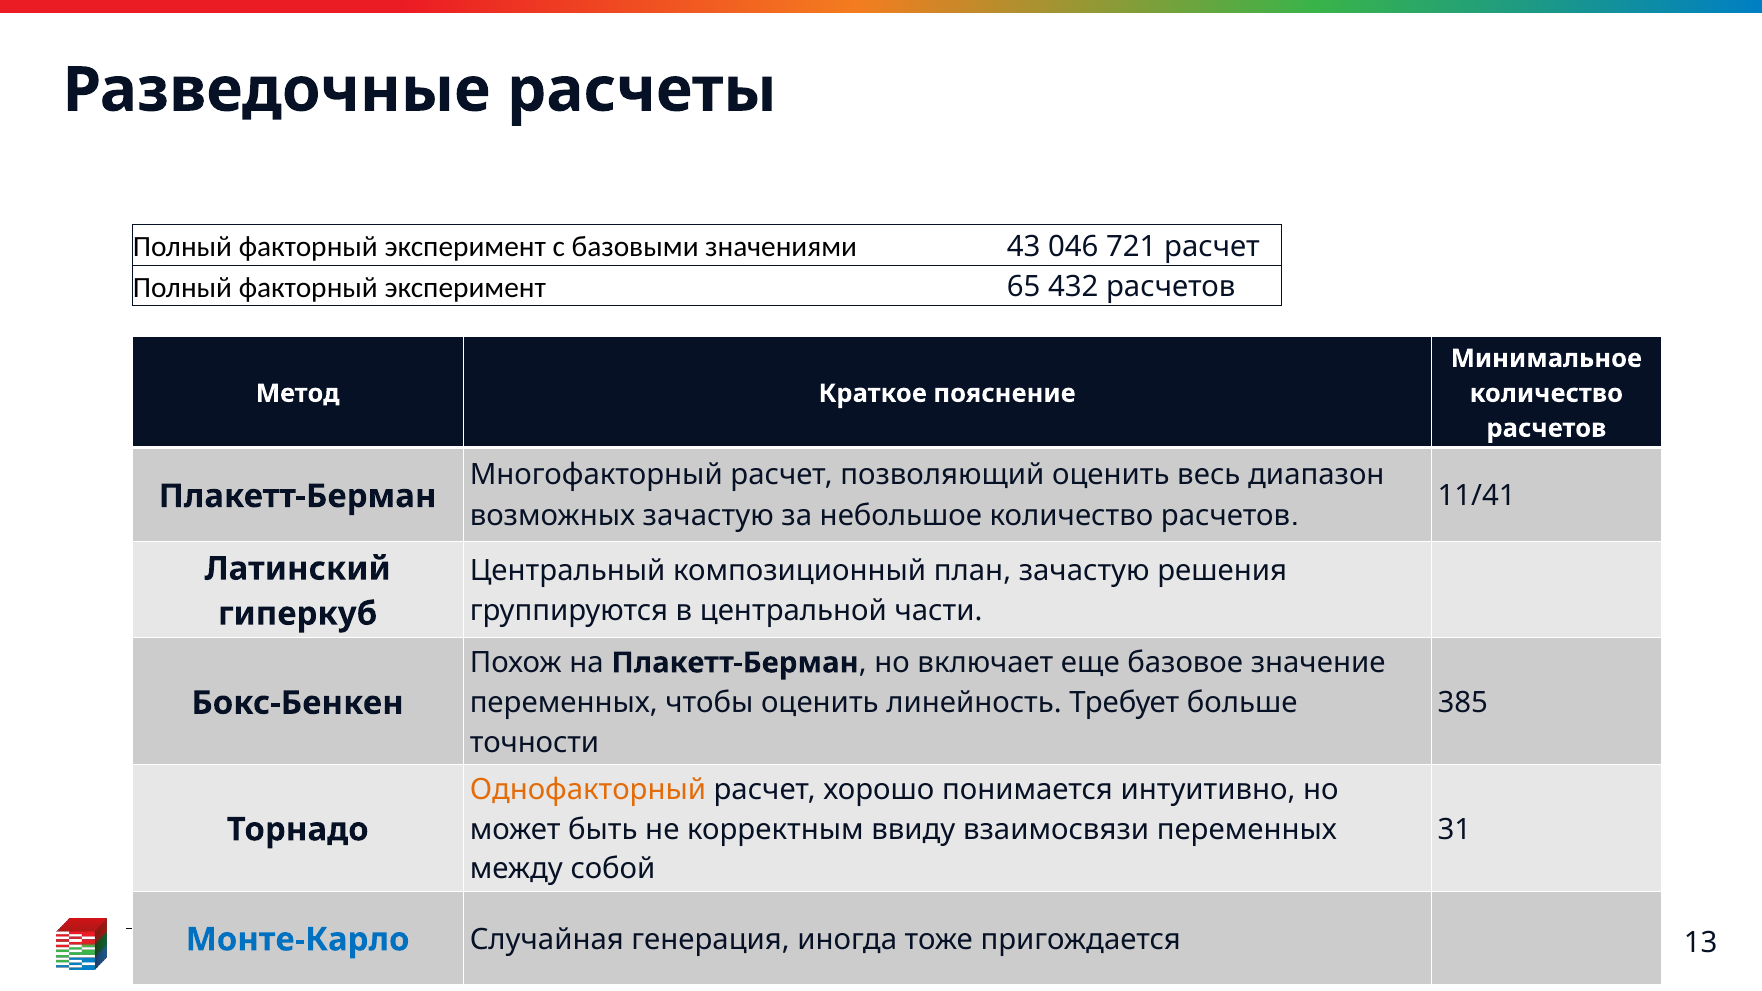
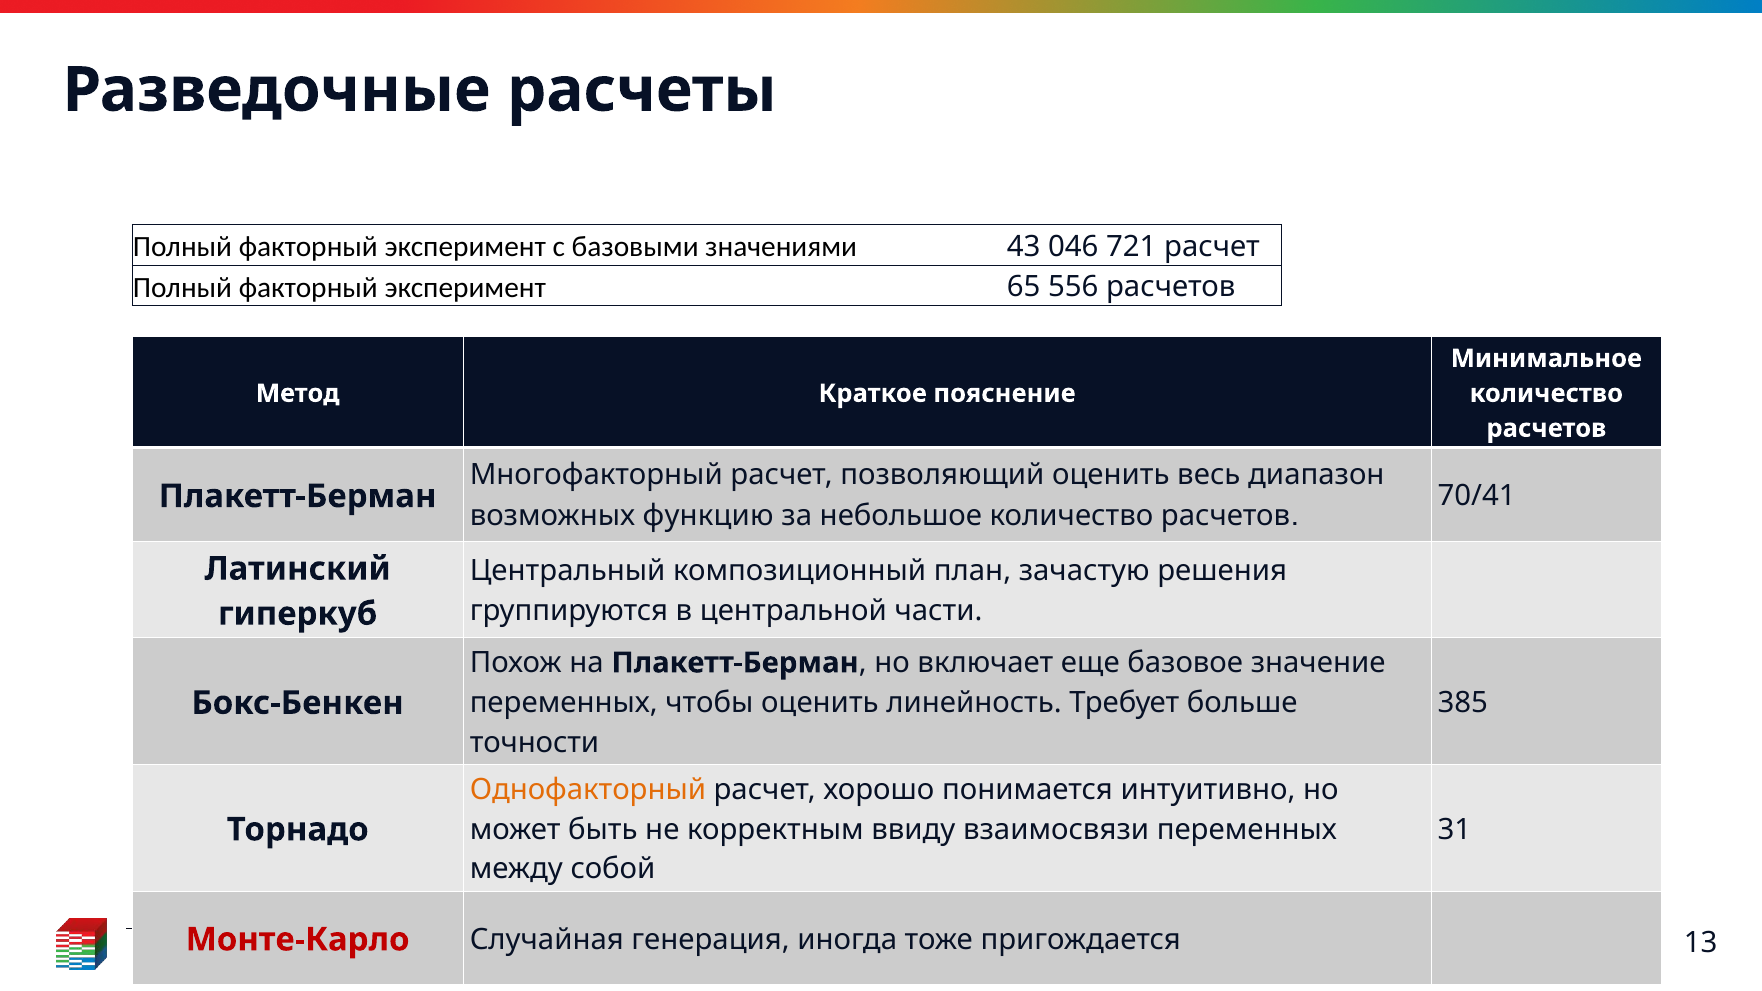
432: 432 -> 556
11/41: 11/41 -> 70/41
возможных зачастую: зачастую -> функцию
Монте-Карло colour: blue -> red
